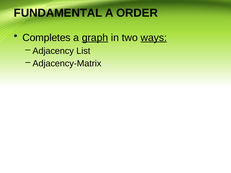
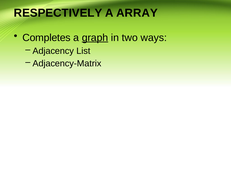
FUNDAMENTAL: FUNDAMENTAL -> RESPECTIVELY
ORDER: ORDER -> ARRAY
ways underline: present -> none
